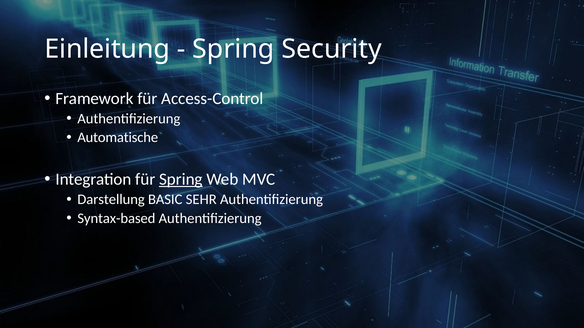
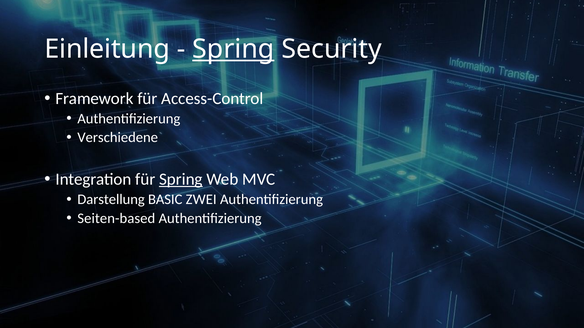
Spring at (233, 49) underline: none -> present
Automatische: Automatische -> Verschiedene
SEHR: SEHR -> ZWEI
Syntax-based: Syntax-based -> Seiten-based
